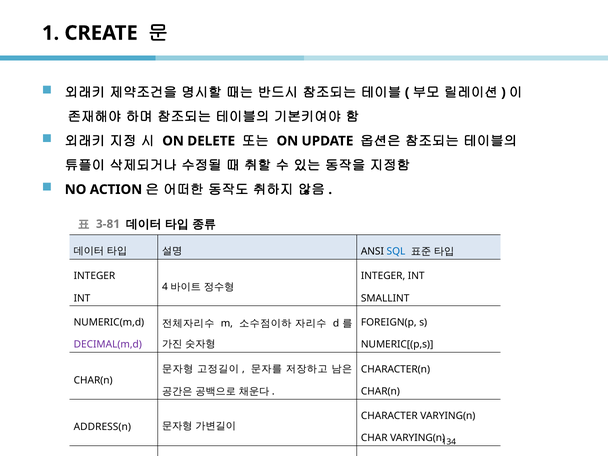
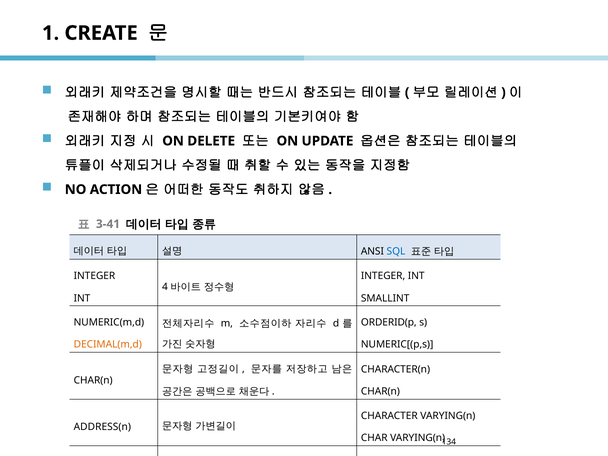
3-81: 3-81 -> 3-41
FOREIGN(p: FOREIGN(p -> ORDERID(p
DECIMAL(m,d colour: purple -> orange
